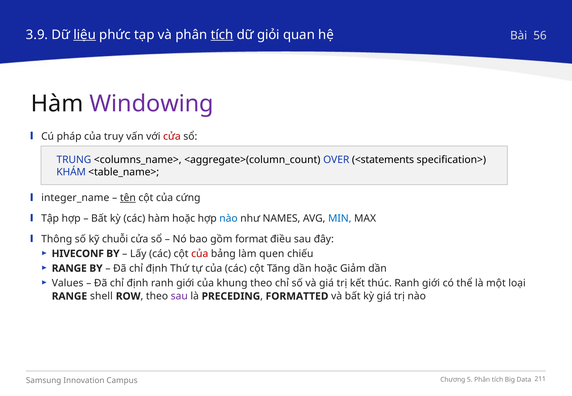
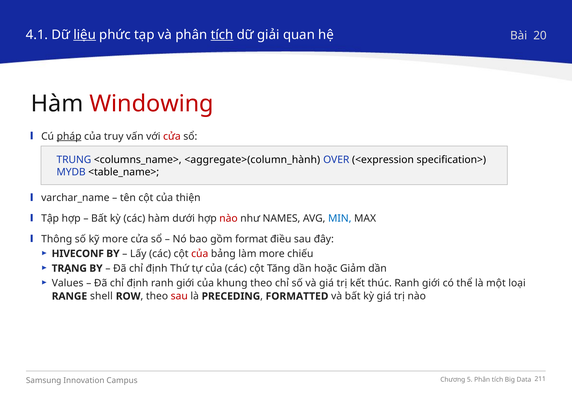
3.9: 3.9 -> 4.1
giỏi: giỏi -> giải
56: 56 -> 20
Windowing colour: purple -> red
pháp underline: none -> present
<aggregate>(column_count: <aggregate>(column_count -> <aggregate>(column_hành
<statements: <statements -> <expression
KHÁM: KHÁM -> MYDB
integer_name: integer_name -> varchar_name
tên underline: present -> none
cứng: cứng -> thiện
hàm hoặc: hoặc -> dưới
nào at (228, 218) colour: blue -> red
kỹ chuỗi: chuỗi -> more
làm quen: quen -> more
RANGE at (69, 268): RANGE -> TRẠNG
sau at (179, 296) colour: purple -> red
